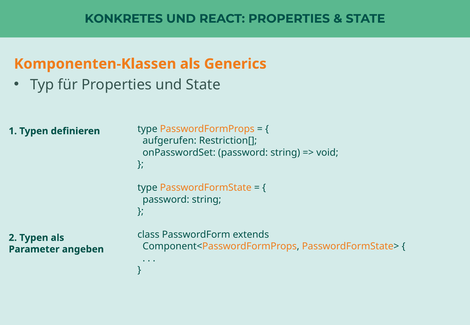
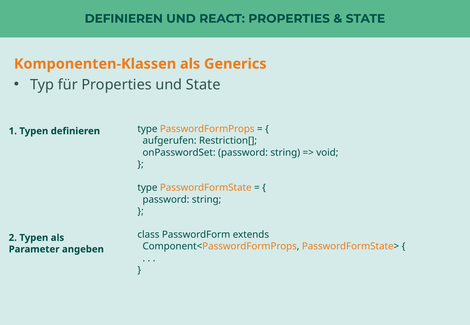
KONKRETES at (124, 19): KONKRETES -> DEFINIEREN
